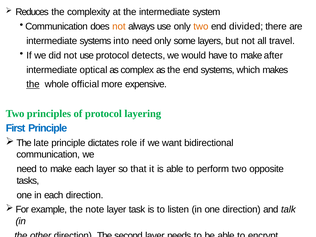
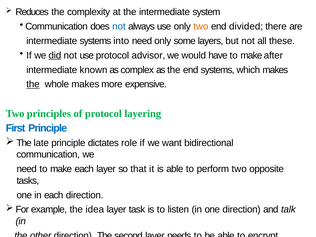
not at (119, 26) colour: orange -> blue
travel: travel -> these
did underline: none -> present
detects: detects -> advisor
optical: optical -> known
whole official: official -> makes
note: note -> idea
